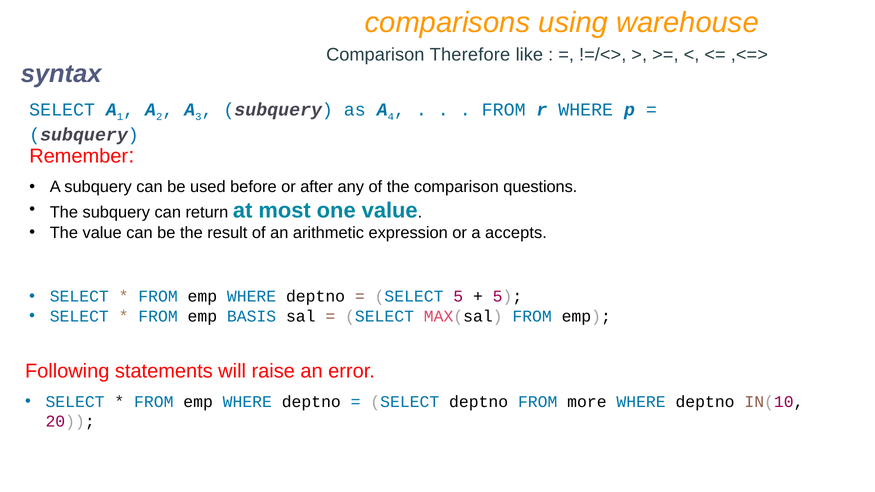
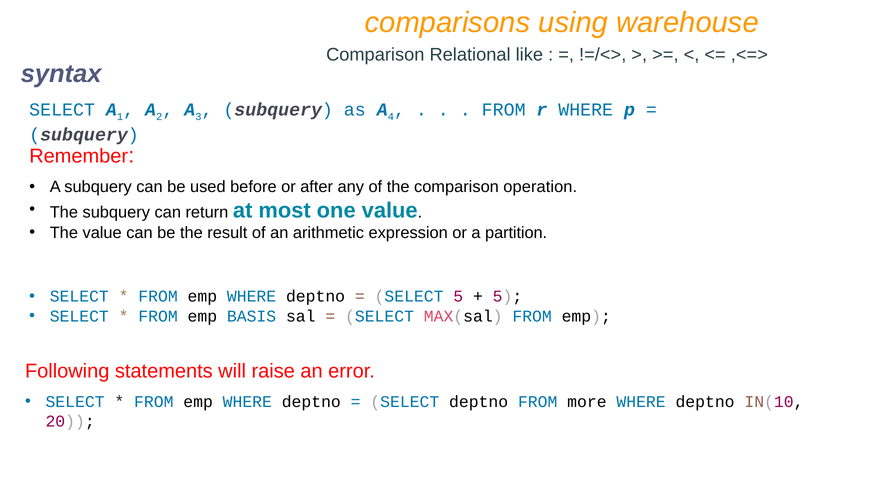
Therefore: Therefore -> Relational
questions: questions -> operation
accepts: accepts -> partition
